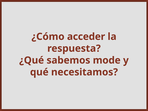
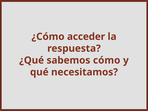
mode: mode -> cómo
